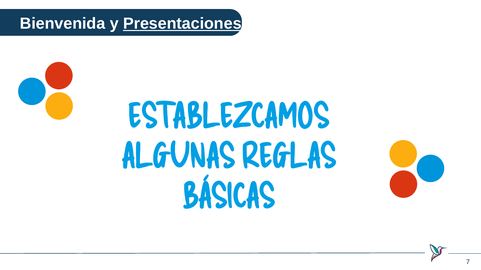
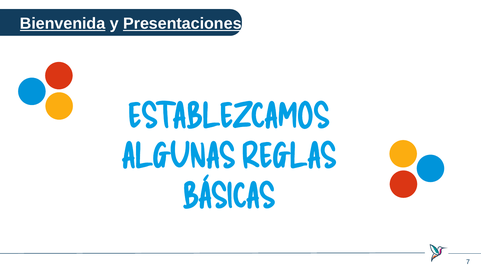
Bienvenida underline: none -> present
